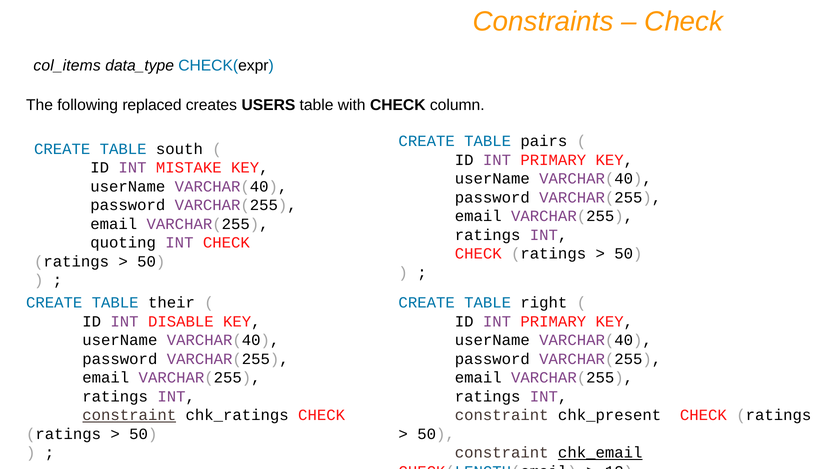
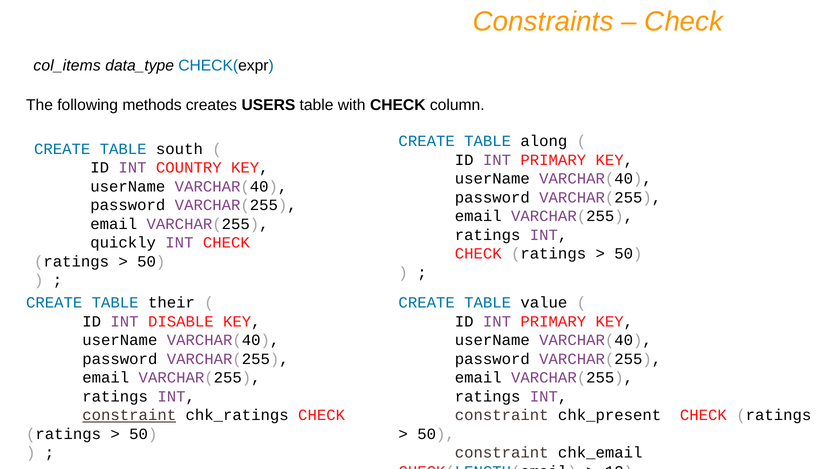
replaced: replaced -> methods
pairs: pairs -> along
MISTAKE: MISTAKE -> COUNTRY
quoting: quoting -> quickly
right: right -> value
chk_email underline: present -> none
